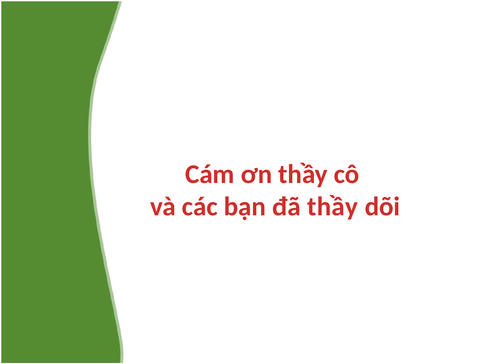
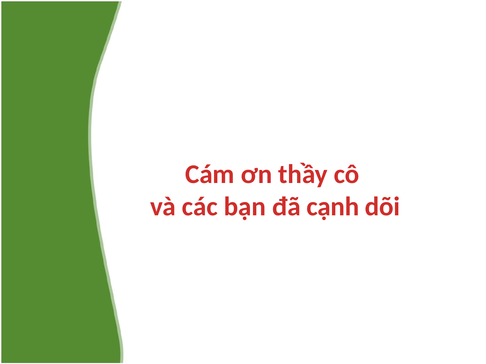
đã thầy: thầy -> cạnh
